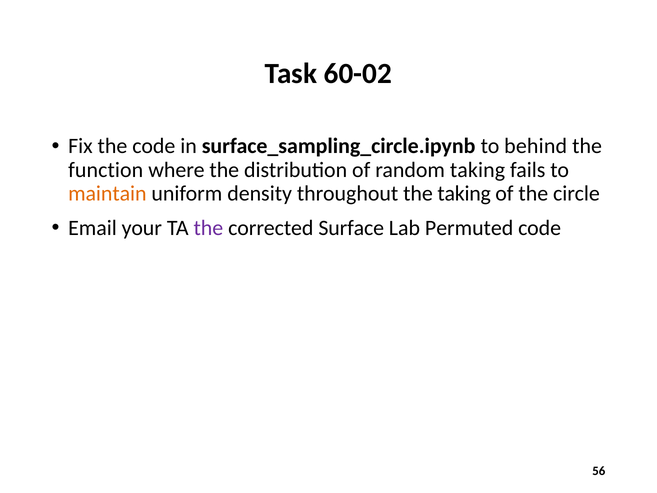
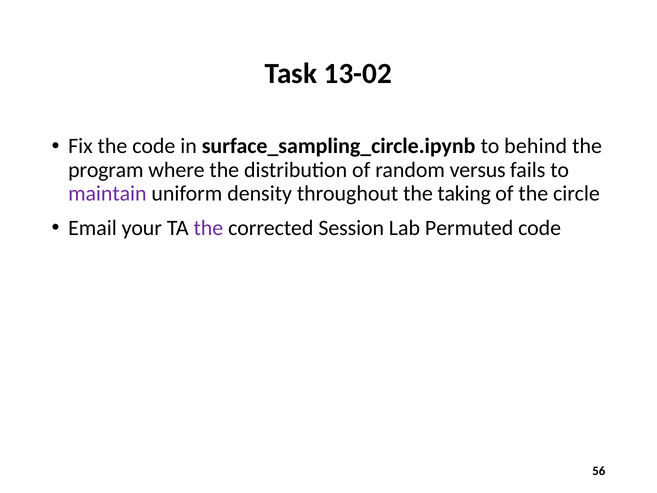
60-02: 60-02 -> 13-02
function: function -> program
random taking: taking -> versus
maintain colour: orange -> purple
Surface: Surface -> Session
